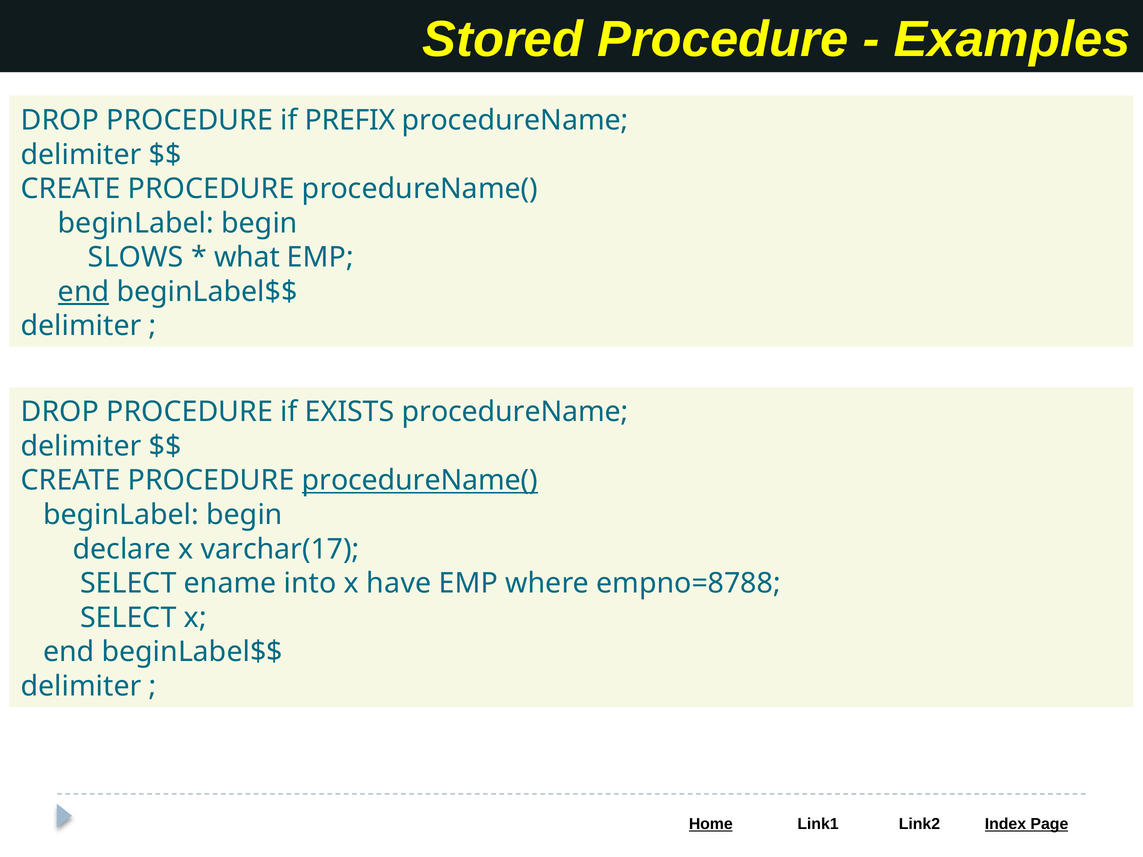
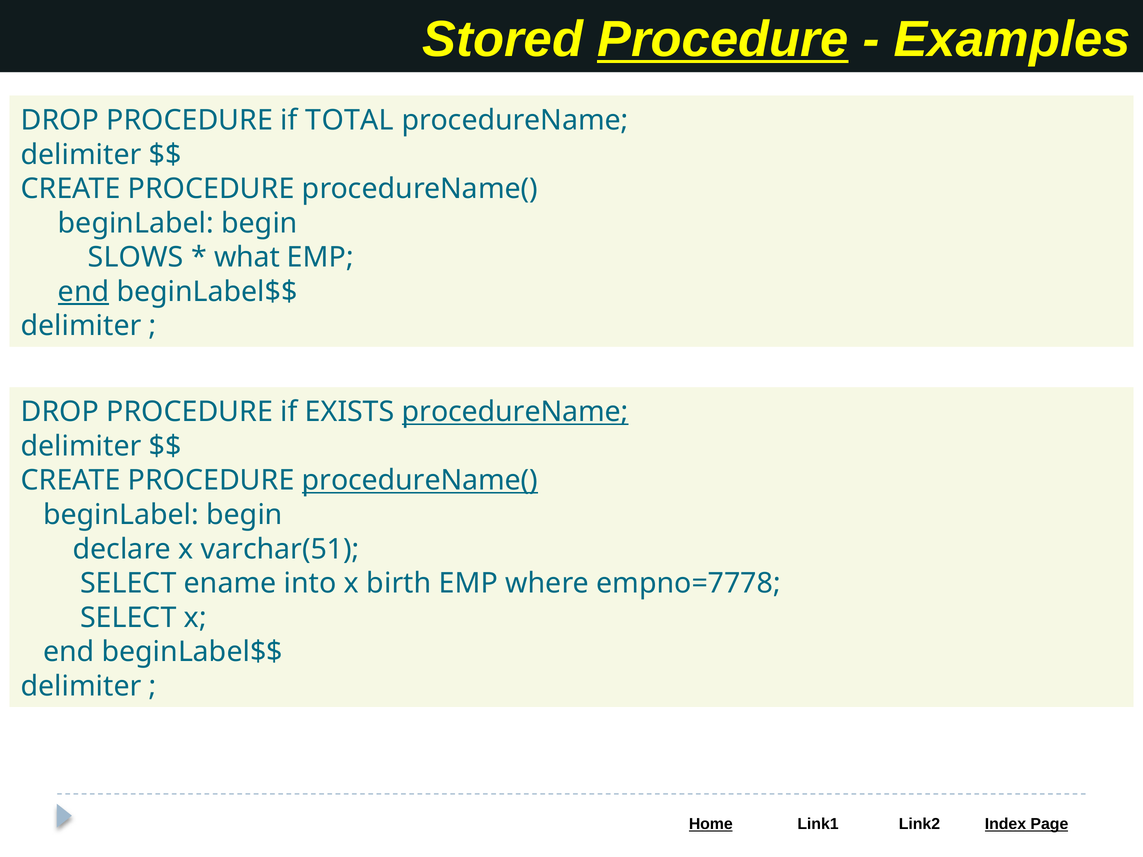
Procedure at (723, 40) underline: none -> present
PREFIX: PREFIX -> TOTAL
procedureName at (515, 412) underline: none -> present
varchar(17: varchar(17 -> varchar(51
have: have -> birth
empno=8788: empno=8788 -> empno=7778
